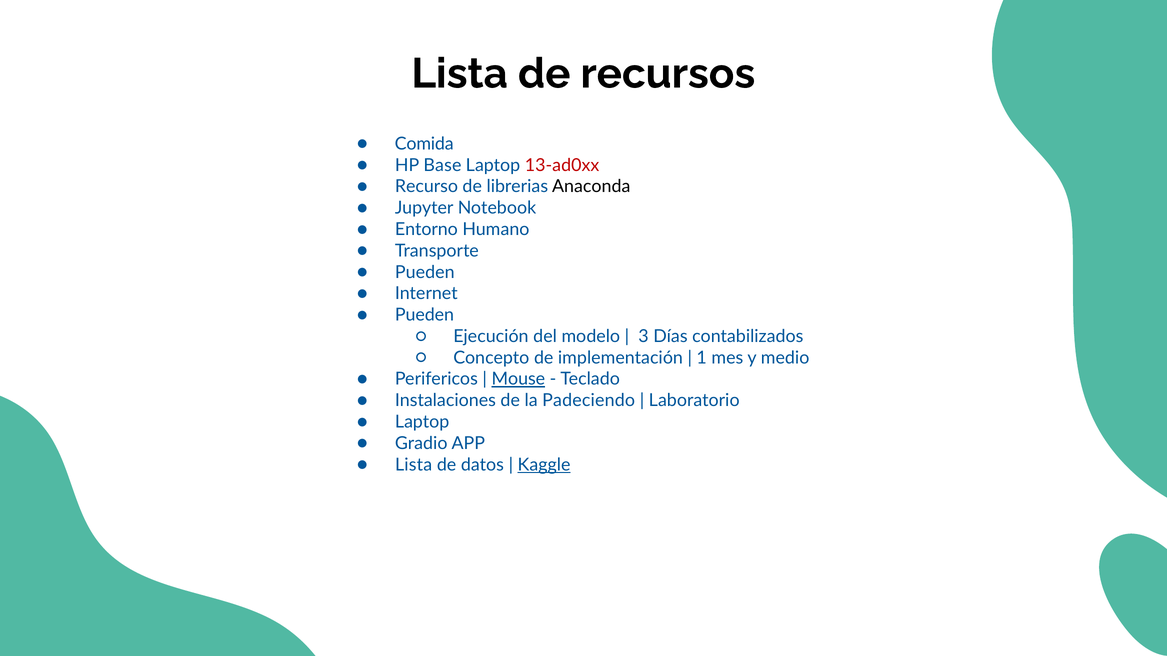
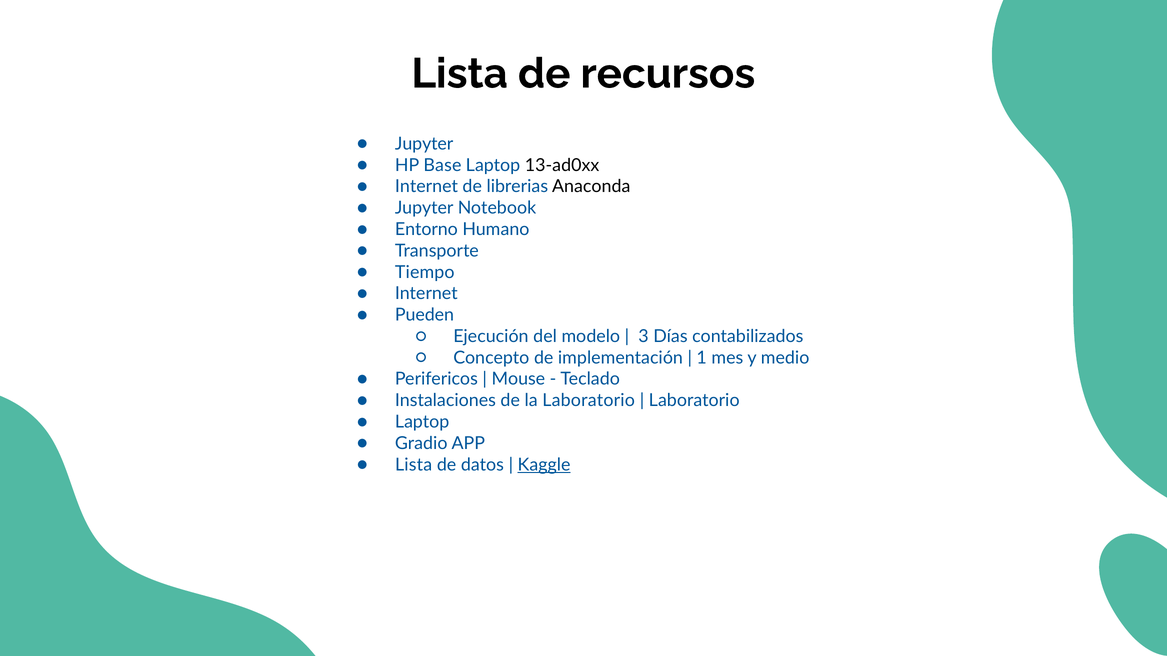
Comida at (424, 144): Comida -> Jupyter
13-ad0xx colour: red -> black
Recurso at (426, 187): Recurso -> Internet
Pueden at (425, 272): Pueden -> Tiempo
Mouse underline: present -> none
la Padeciendo: Padeciendo -> Laboratorio
